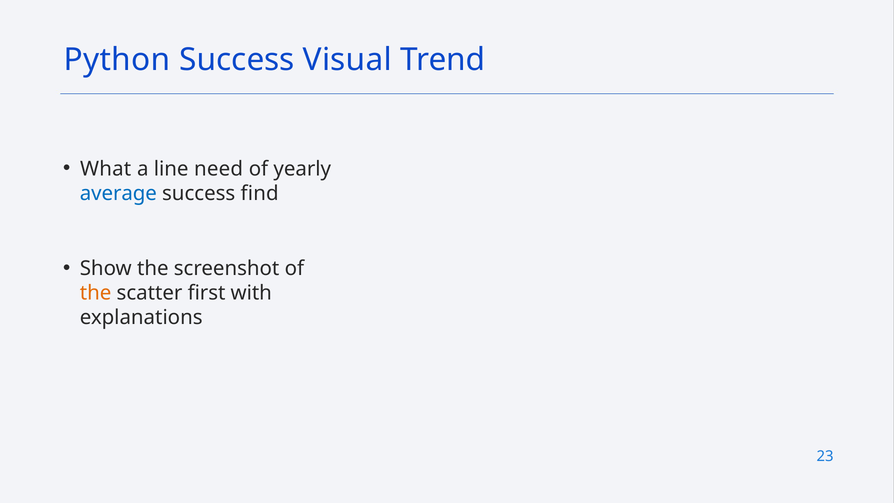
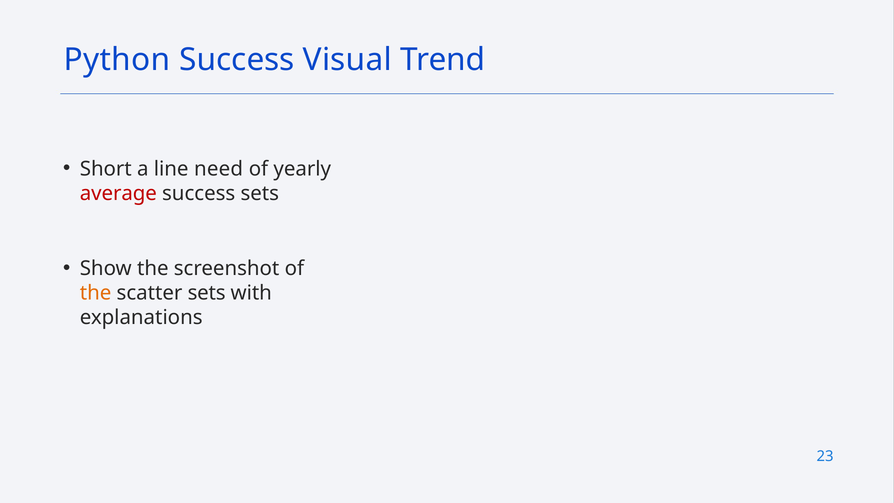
What: What -> Short
average colour: blue -> red
success find: find -> sets
scatter first: first -> sets
